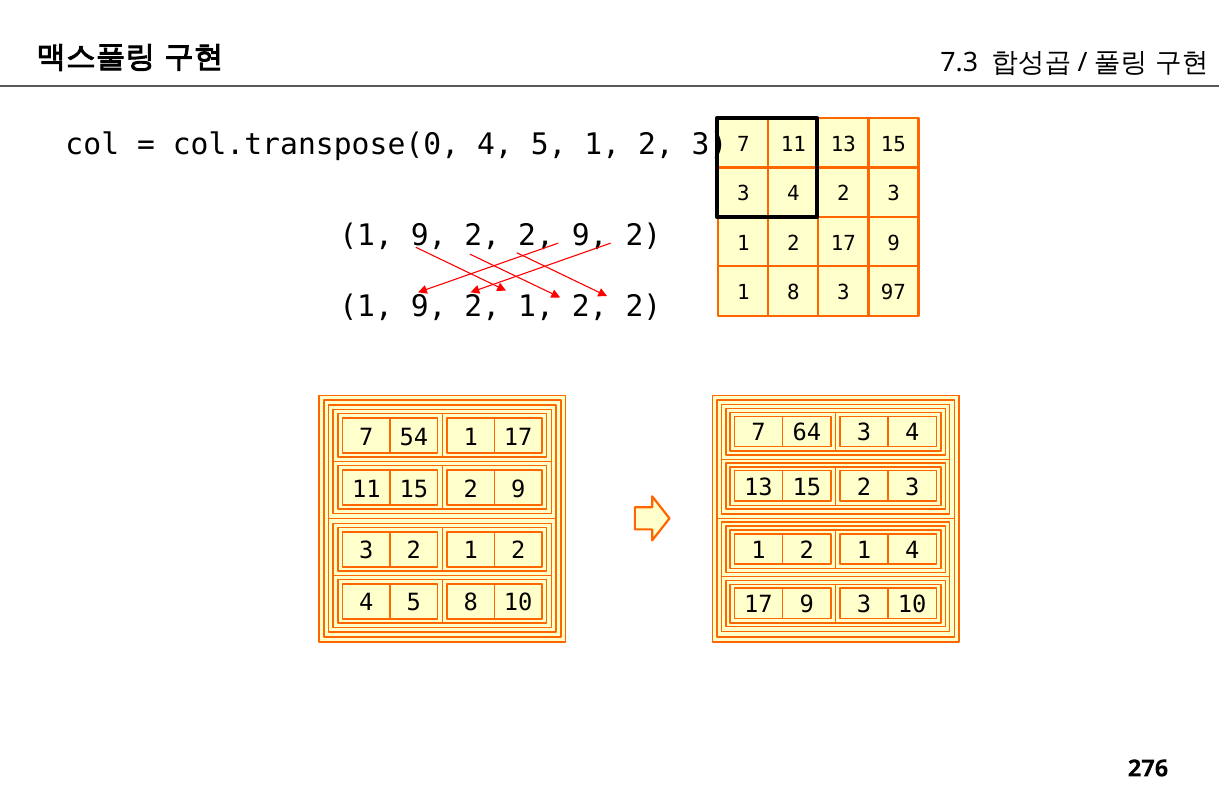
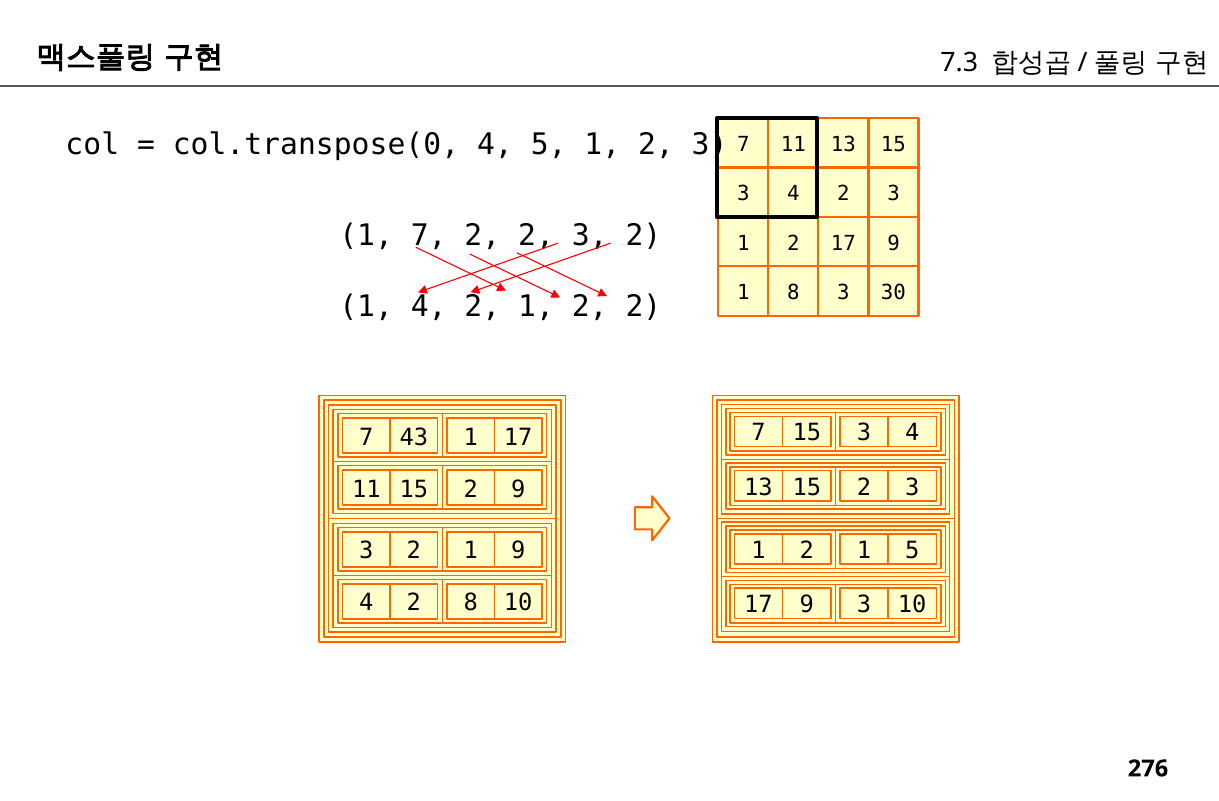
9 at (429, 235): 9 -> 7
2 2 9: 9 -> 3
97: 97 -> 30
9 at (429, 307): 9 -> 4
7 64: 64 -> 15
54: 54 -> 43
1 4: 4 -> 5
3 2 1 2: 2 -> 9
5 at (414, 603): 5 -> 2
